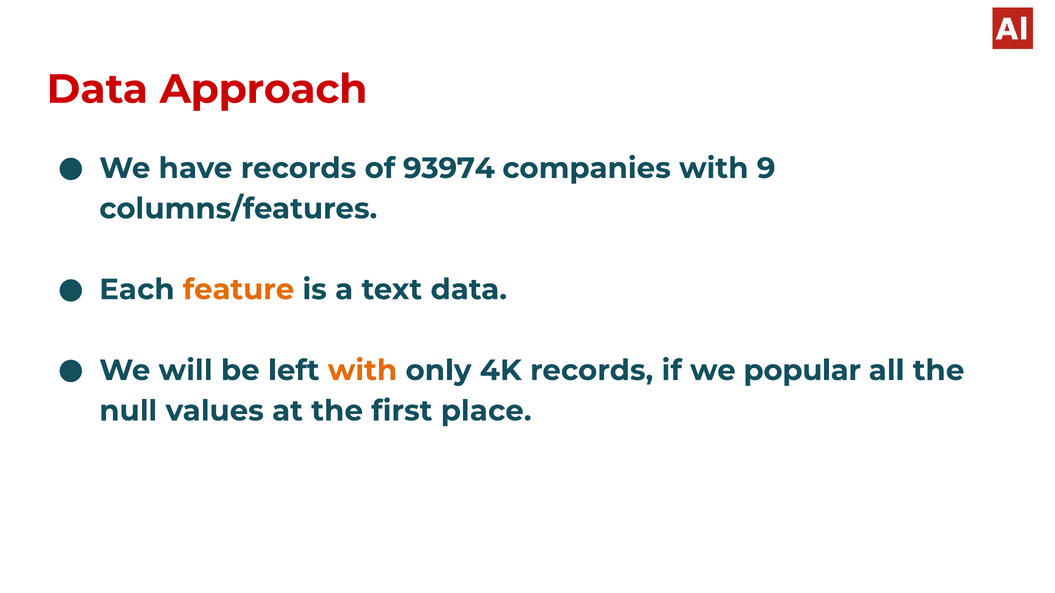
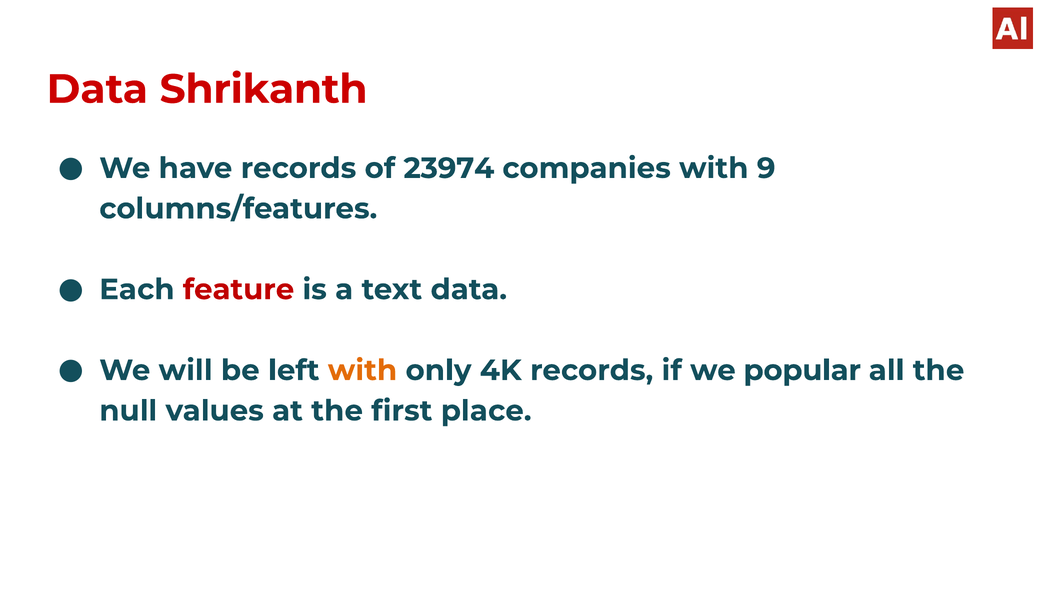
Approach: Approach -> Shrikanth
93974: 93974 -> 23974
feature colour: orange -> red
